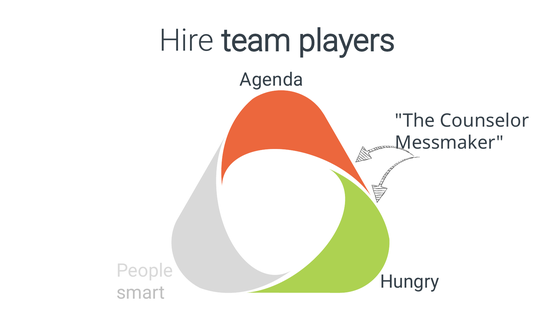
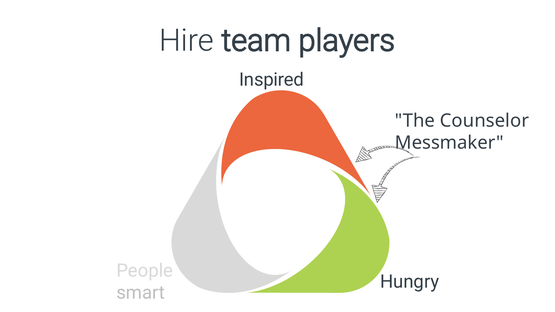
Agenda: Agenda -> Inspired
